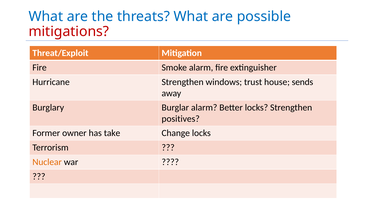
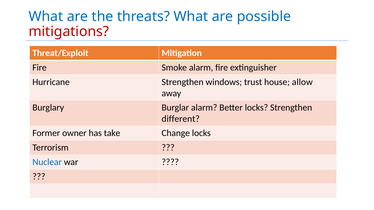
sends: sends -> allow
positives: positives -> different
Nuclear colour: orange -> blue
